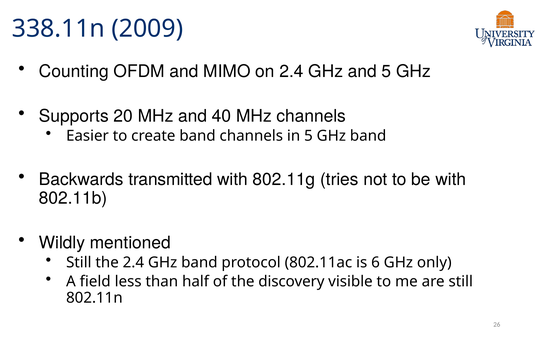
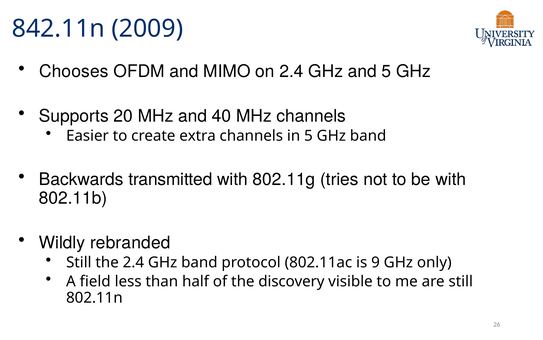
338.11n: 338.11n -> 842.11n
Counting: Counting -> Chooses
create band: band -> extra
mentioned: mentioned -> rebranded
6: 6 -> 9
